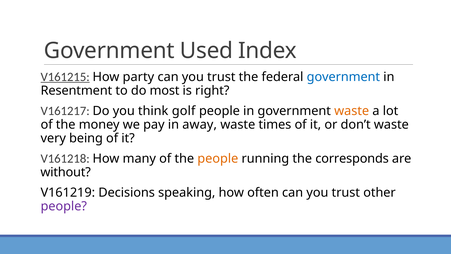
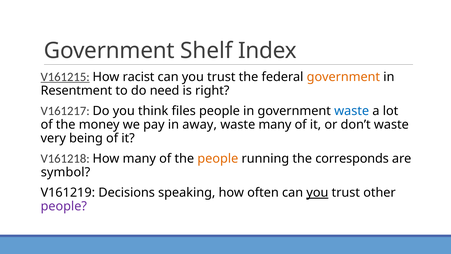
Used: Used -> Shelf
party: party -> racist
government at (343, 77) colour: blue -> orange
most: most -> need
golf: golf -> files
waste at (352, 111) colour: orange -> blue
waste times: times -> many
without: without -> symbol
you at (317, 193) underline: none -> present
